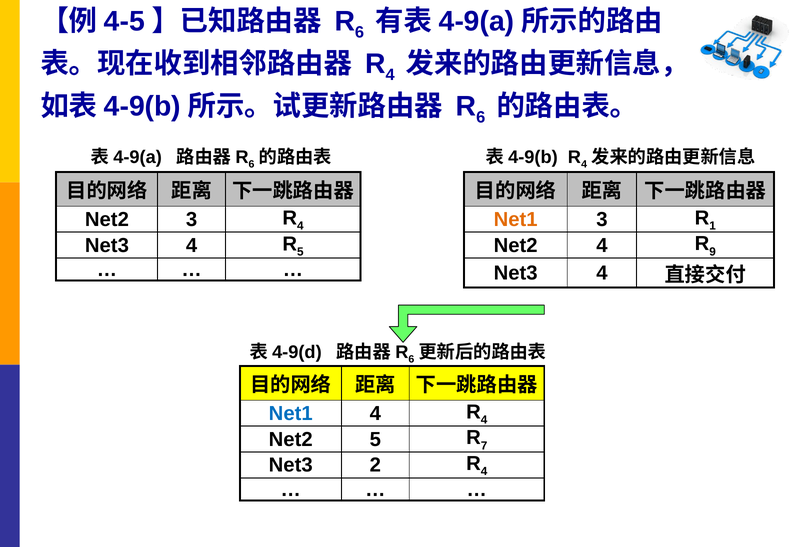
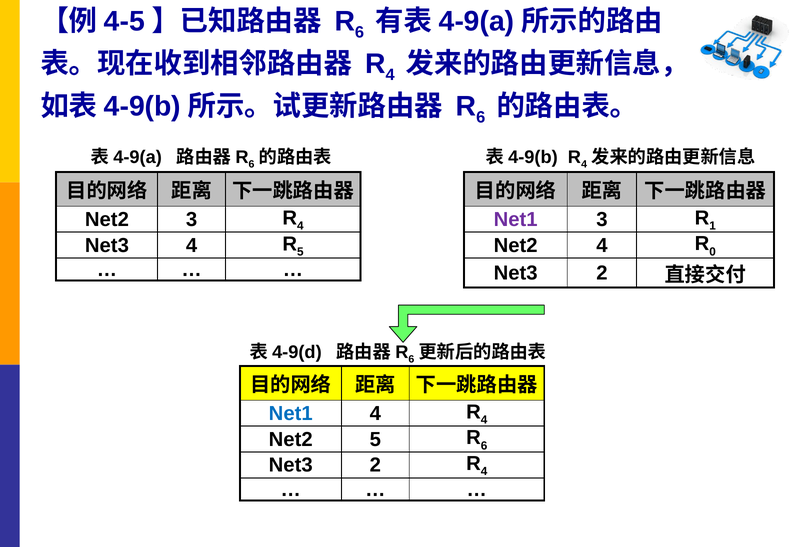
Net1 at (516, 219) colour: orange -> purple
9: 9 -> 0
4 at (602, 273): 4 -> 2
7 at (484, 446): 7 -> 6
